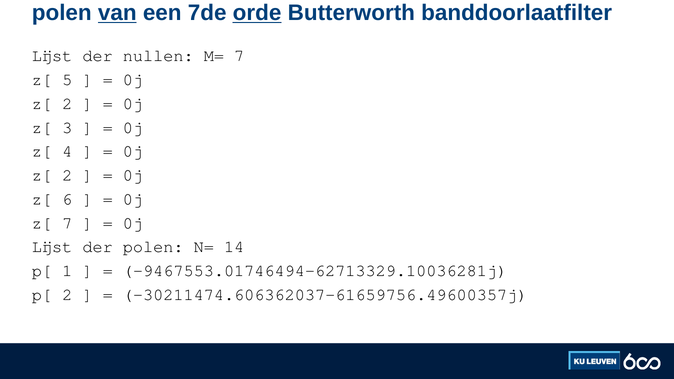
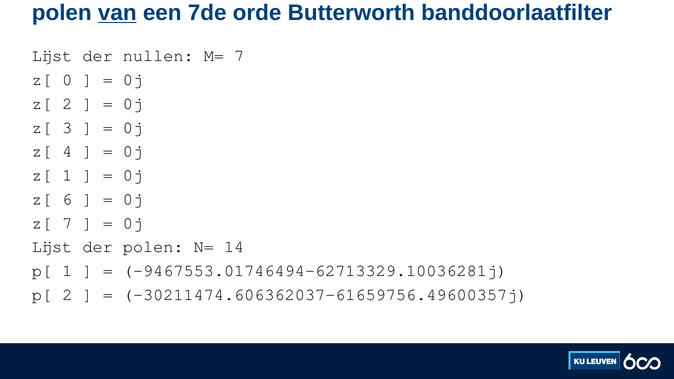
orde underline: present -> none
5: 5 -> 0
2 at (67, 175): 2 -> 1
